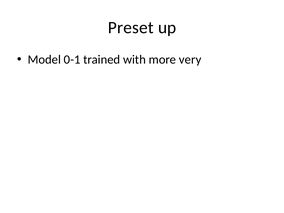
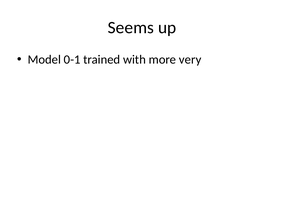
Preset: Preset -> Seems
